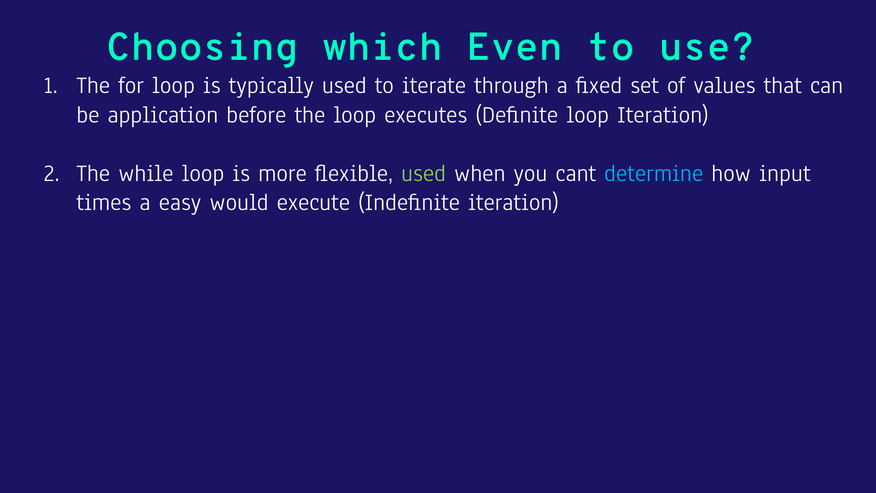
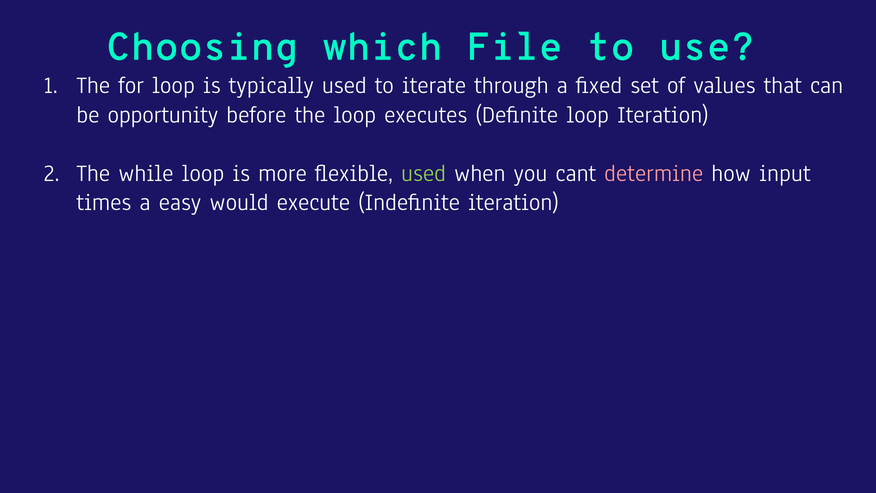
Even: Even -> File
application: application -> opportunity
determine colour: light blue -> pink
